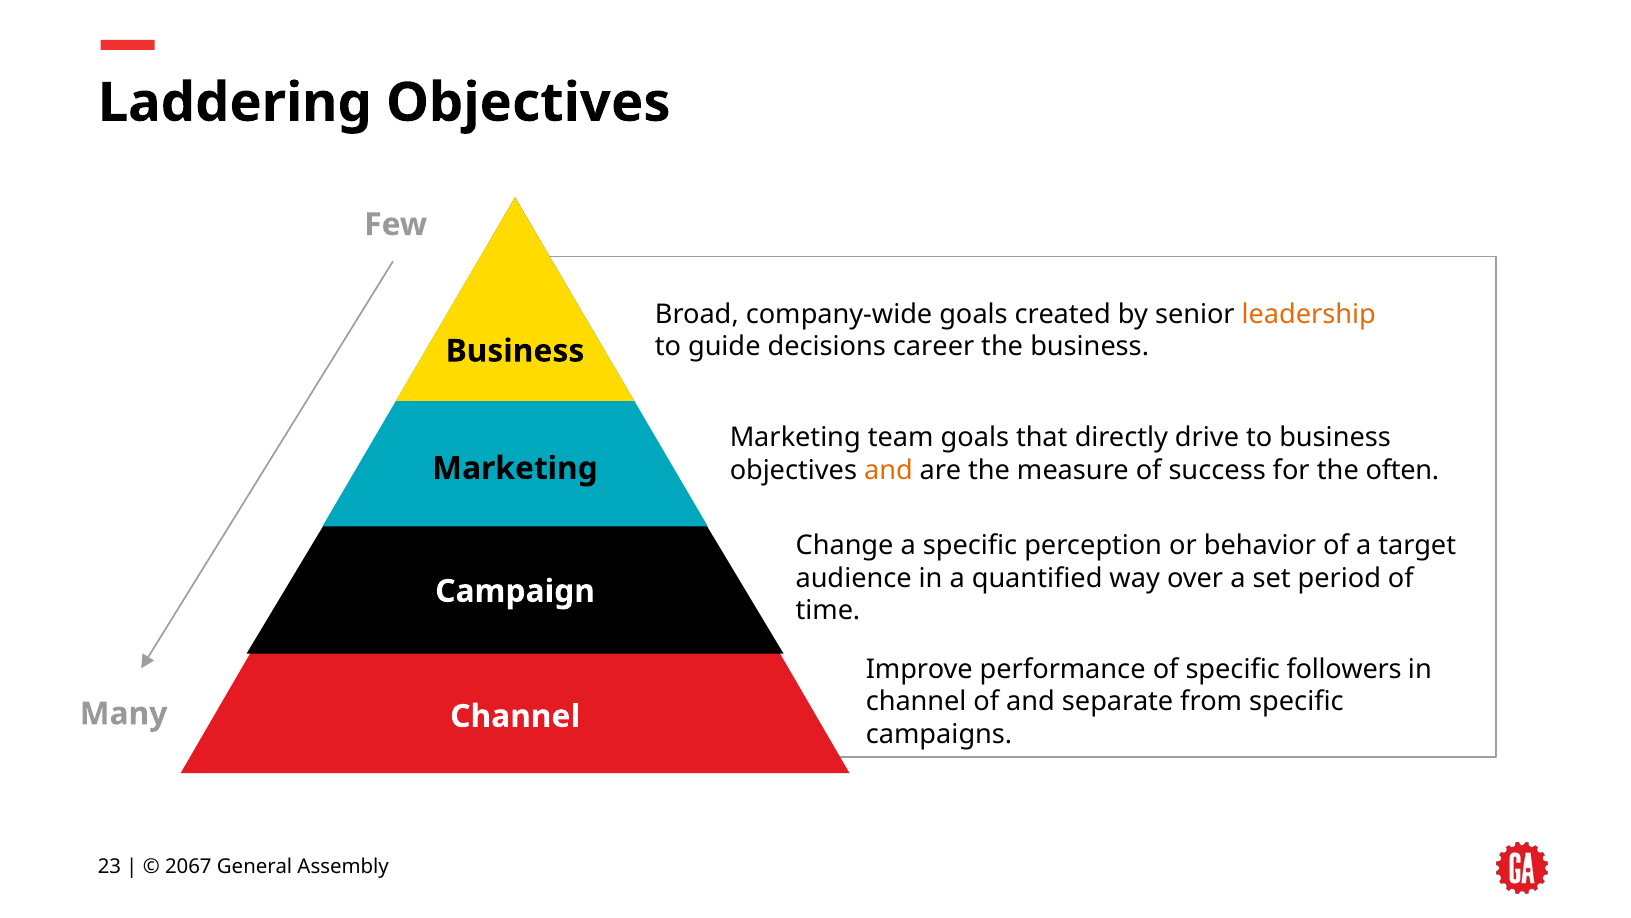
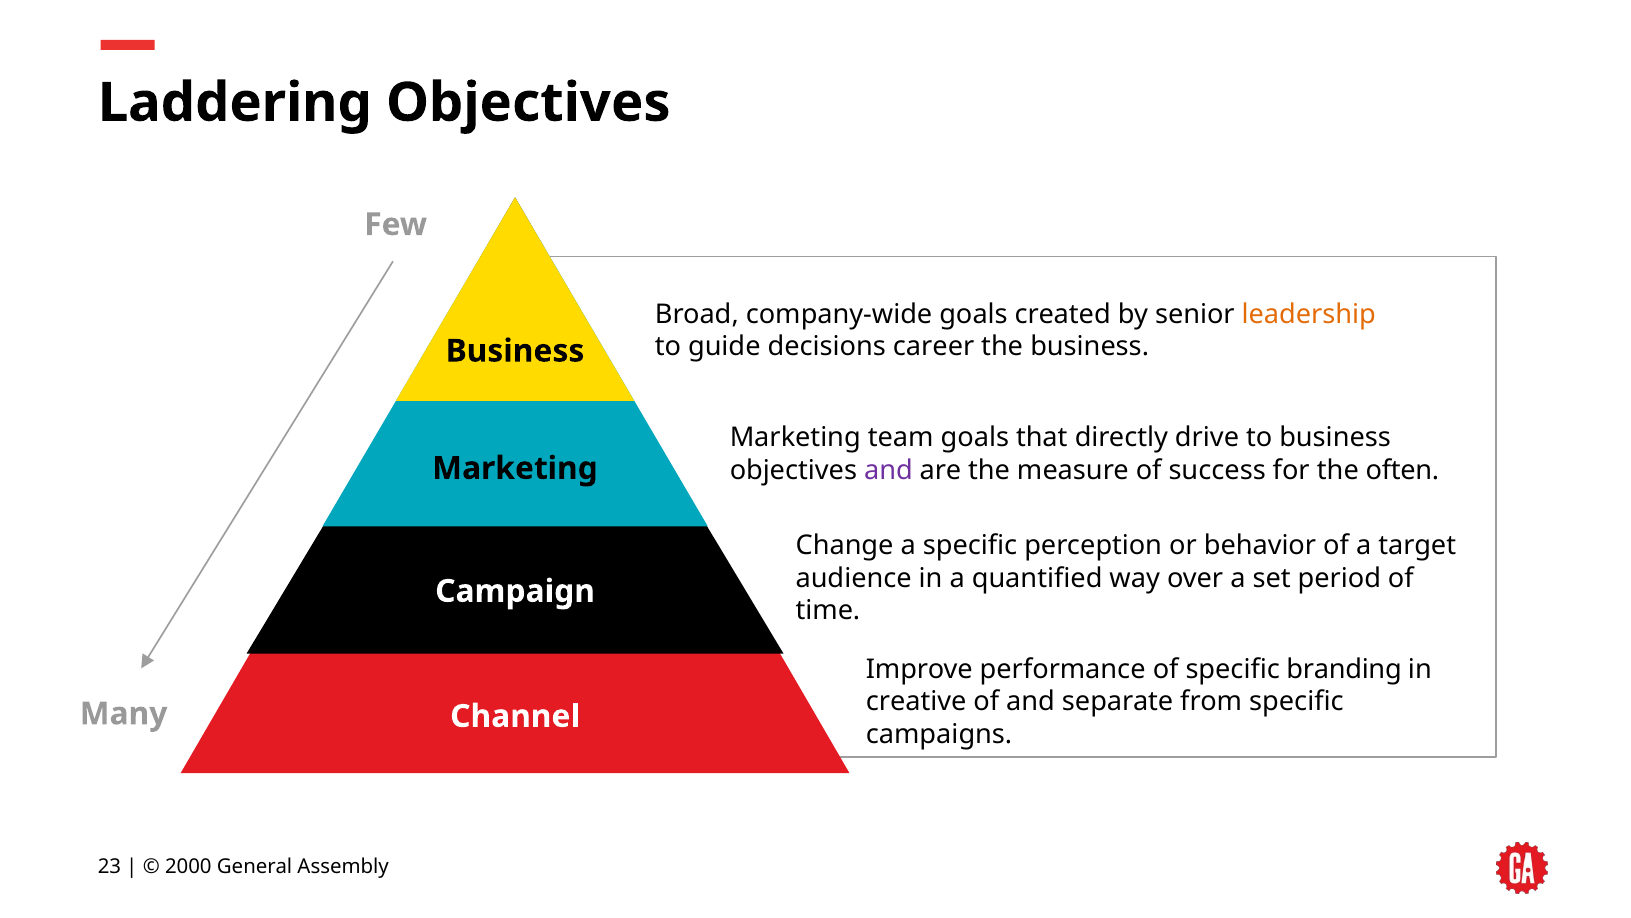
and at (888, 470) colour: orange -> purple
followers: followers -> branding
channel at (916, 702): channel -> creative
2067: 2067 -> 2000
